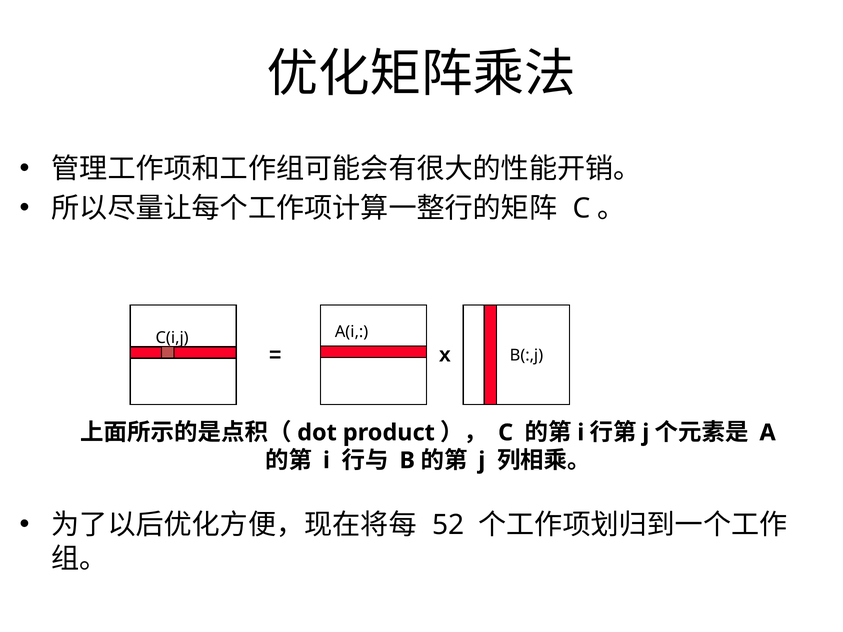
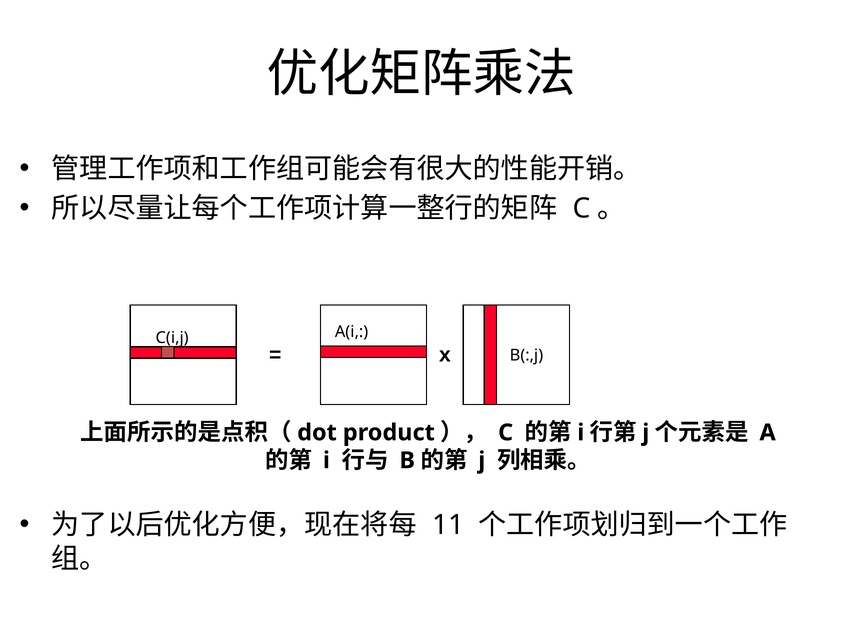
52: 52 -> 11
